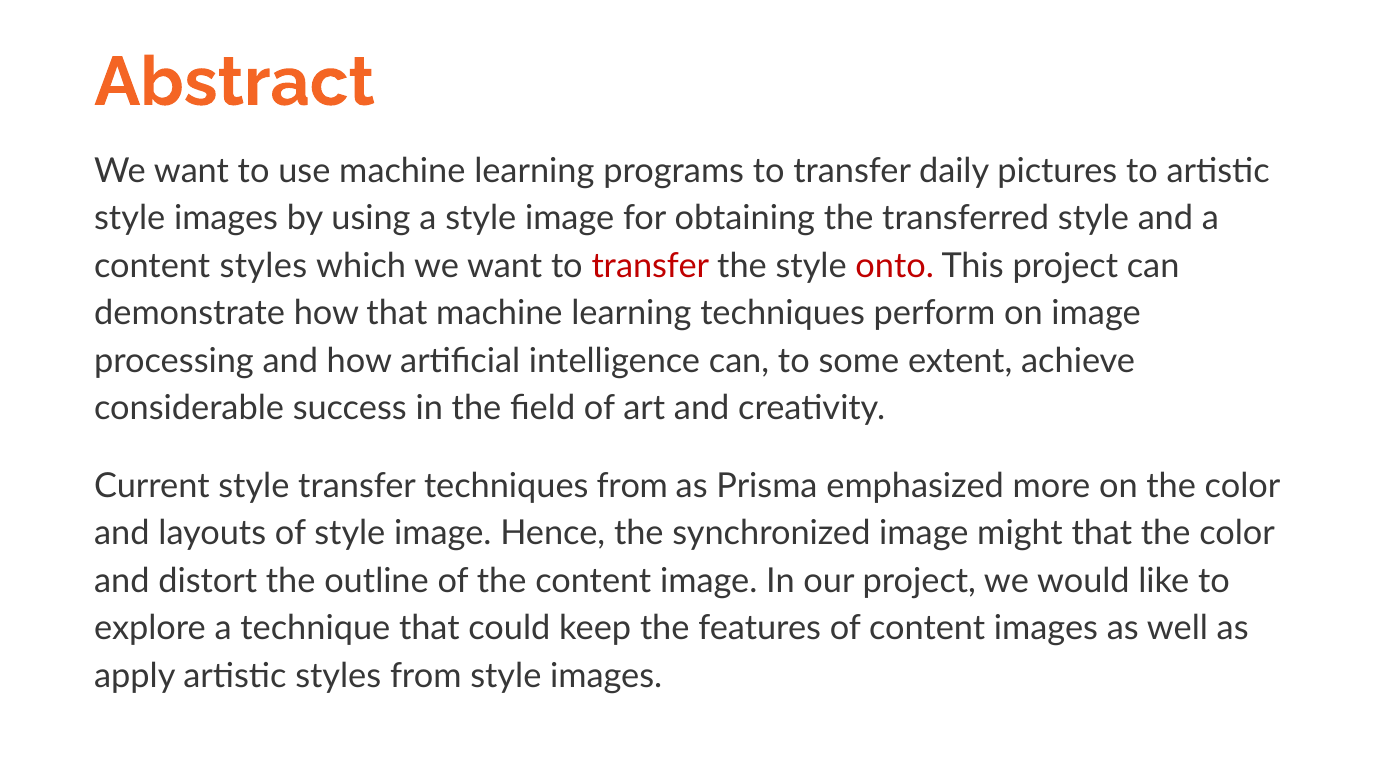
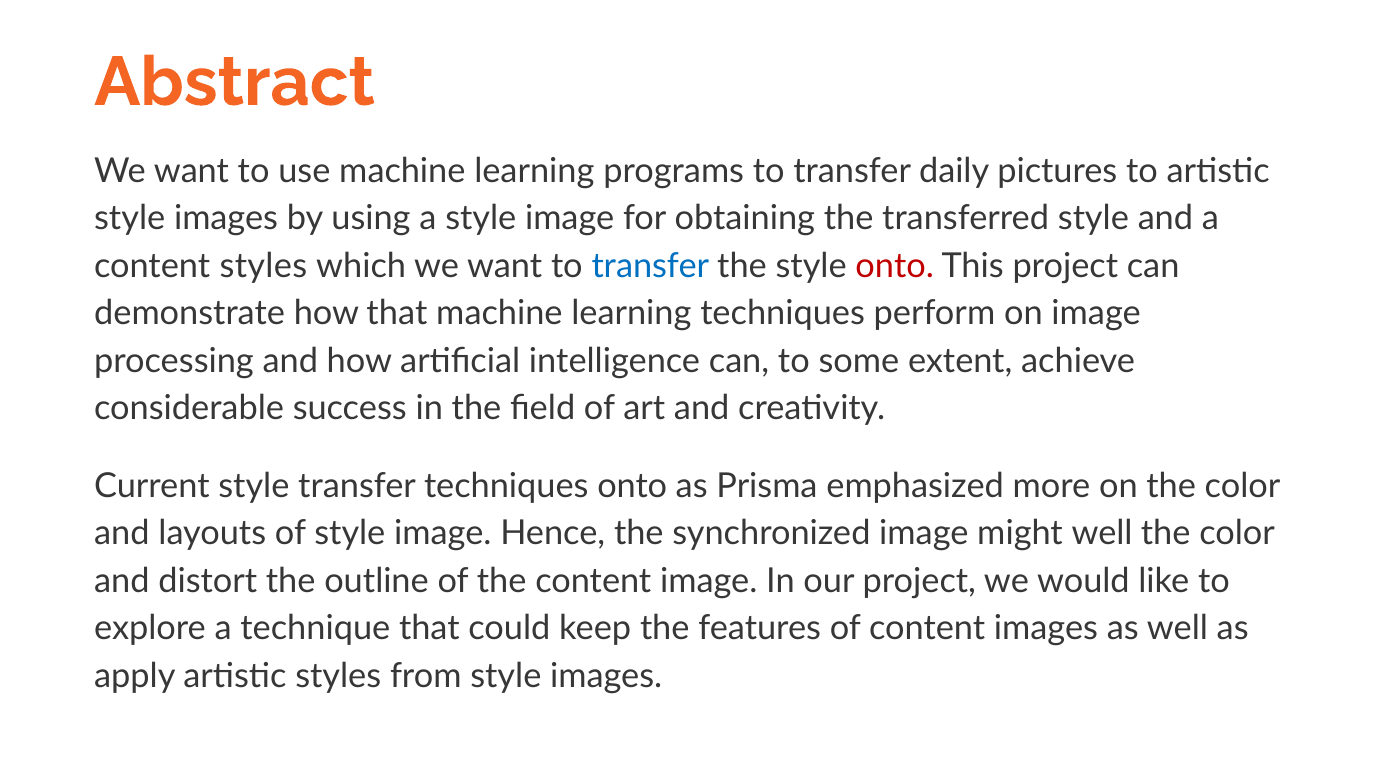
transfer at (650, 266) colour: red -> blue
techniques from: from -> onto
might that: that -> well
